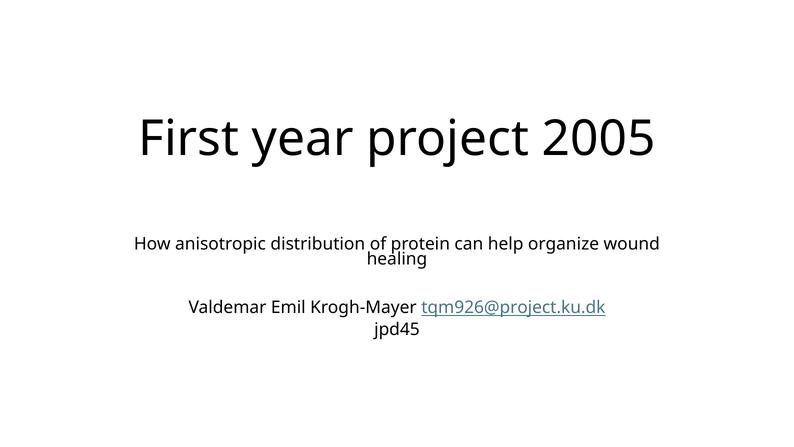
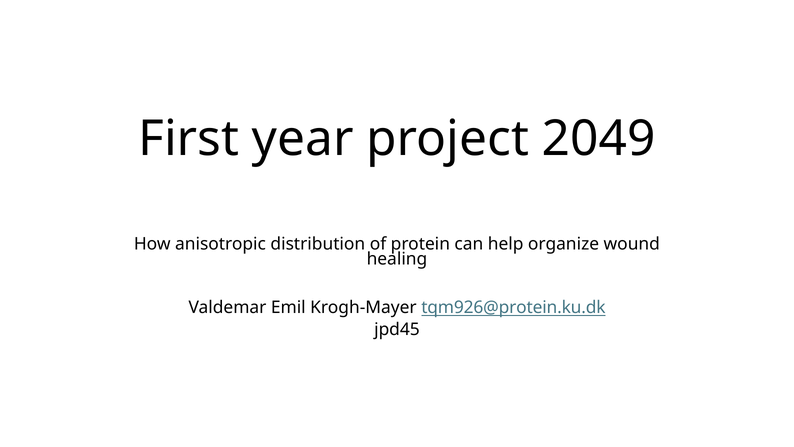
2005: 2005 -> 2049
tqm926@project.ku.dk: tqm926@project.ku.dk -> tqm926@protein.ku.dk
